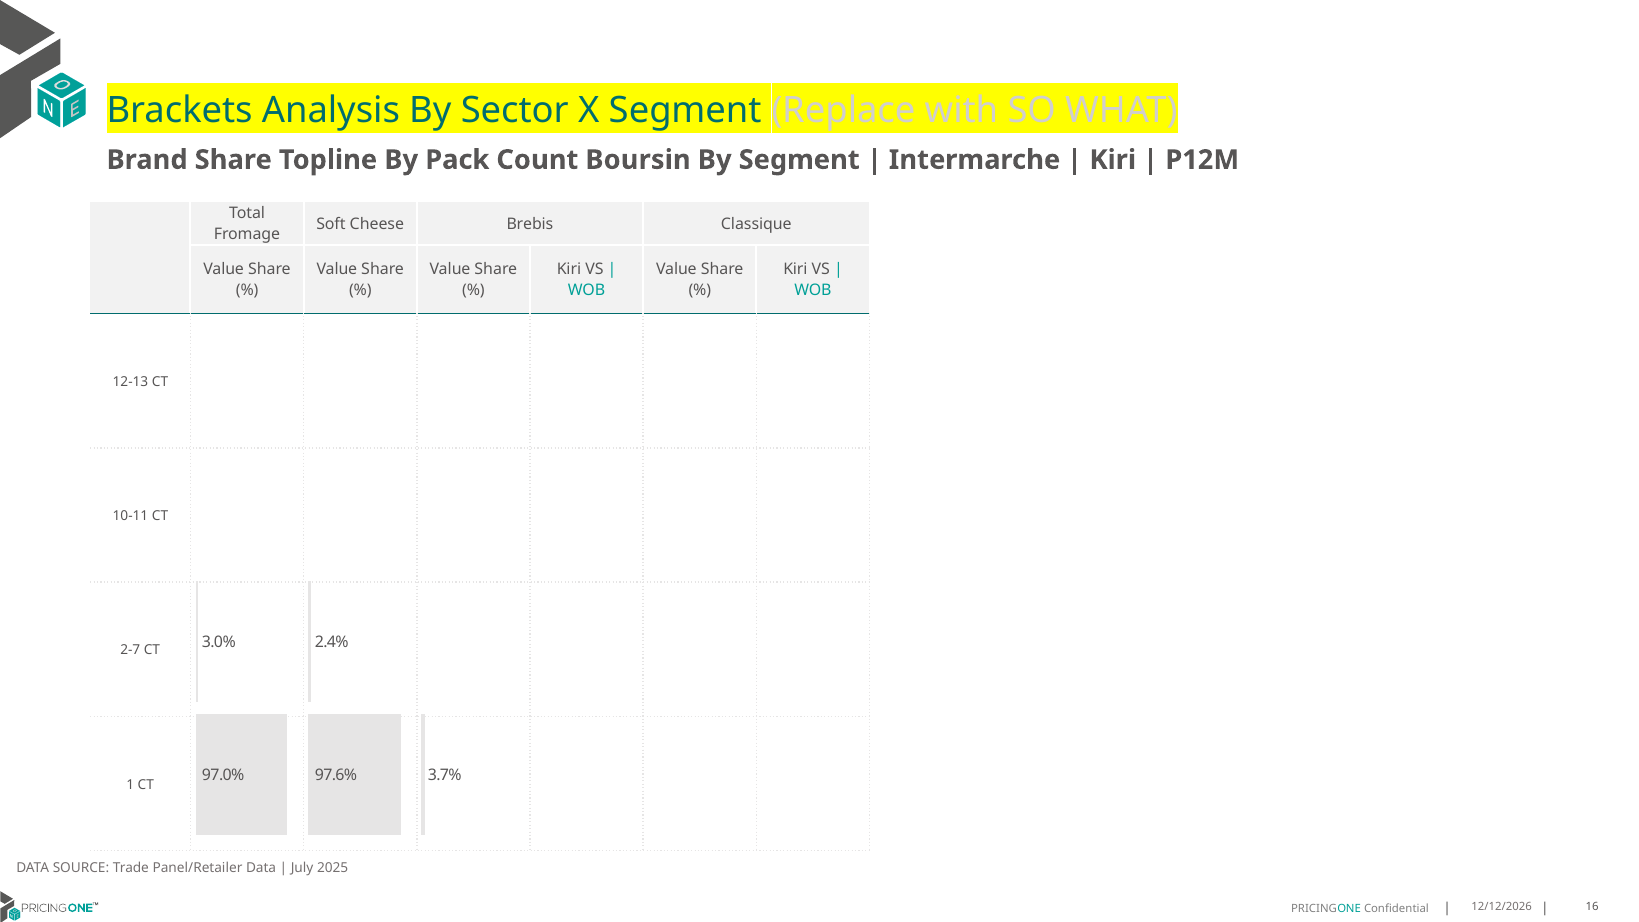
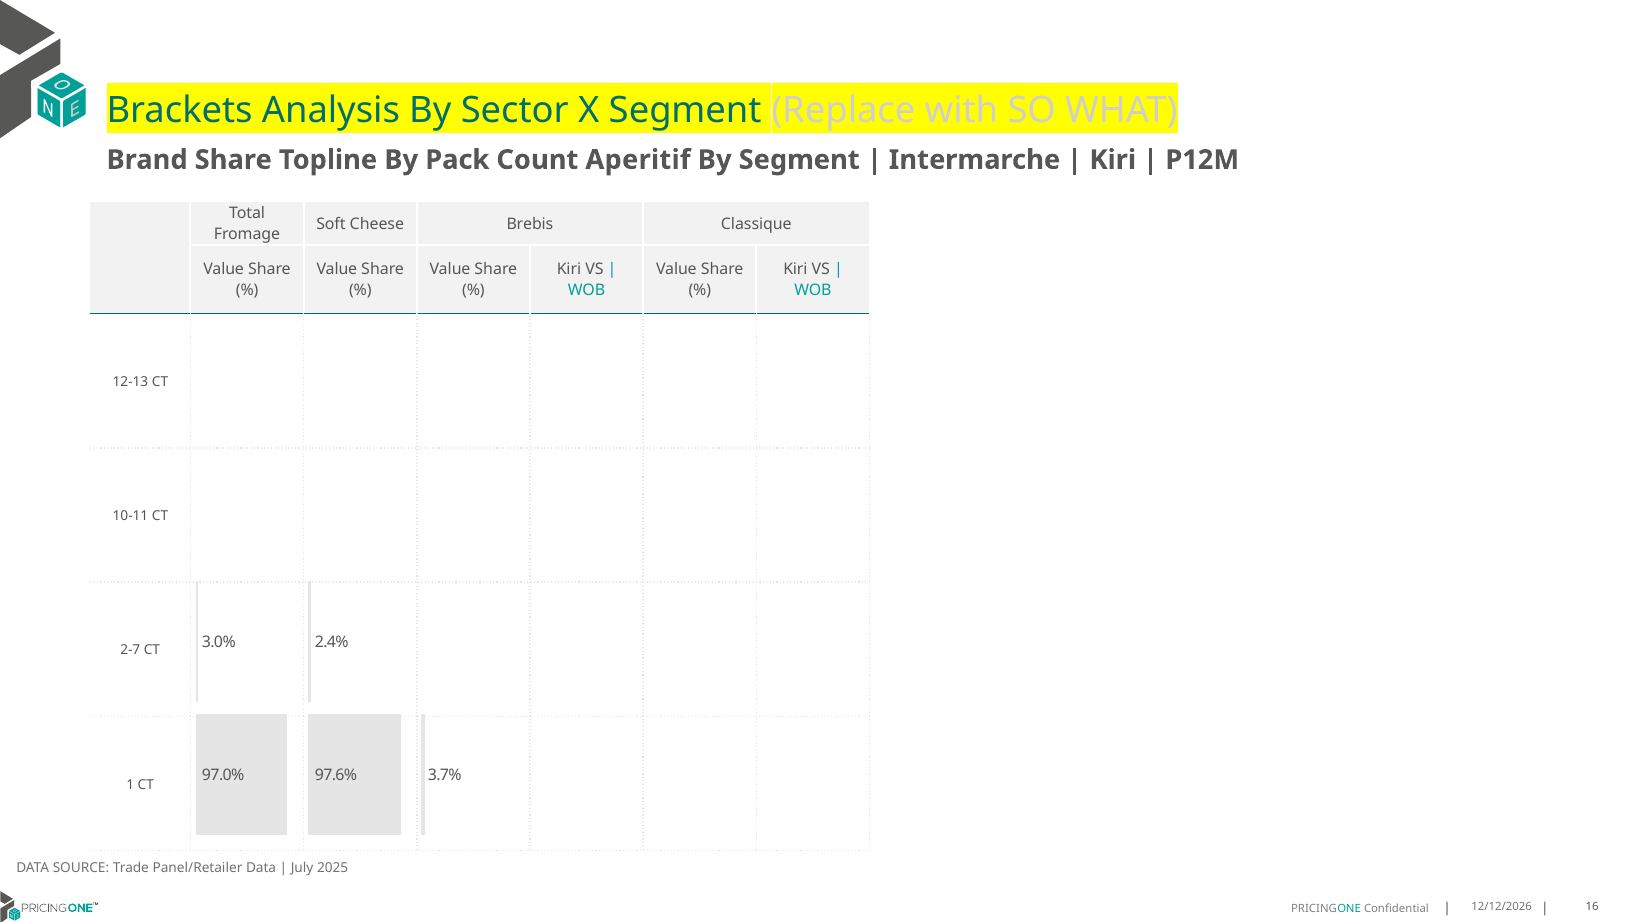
Boursin: Boursin -> Aperitif
